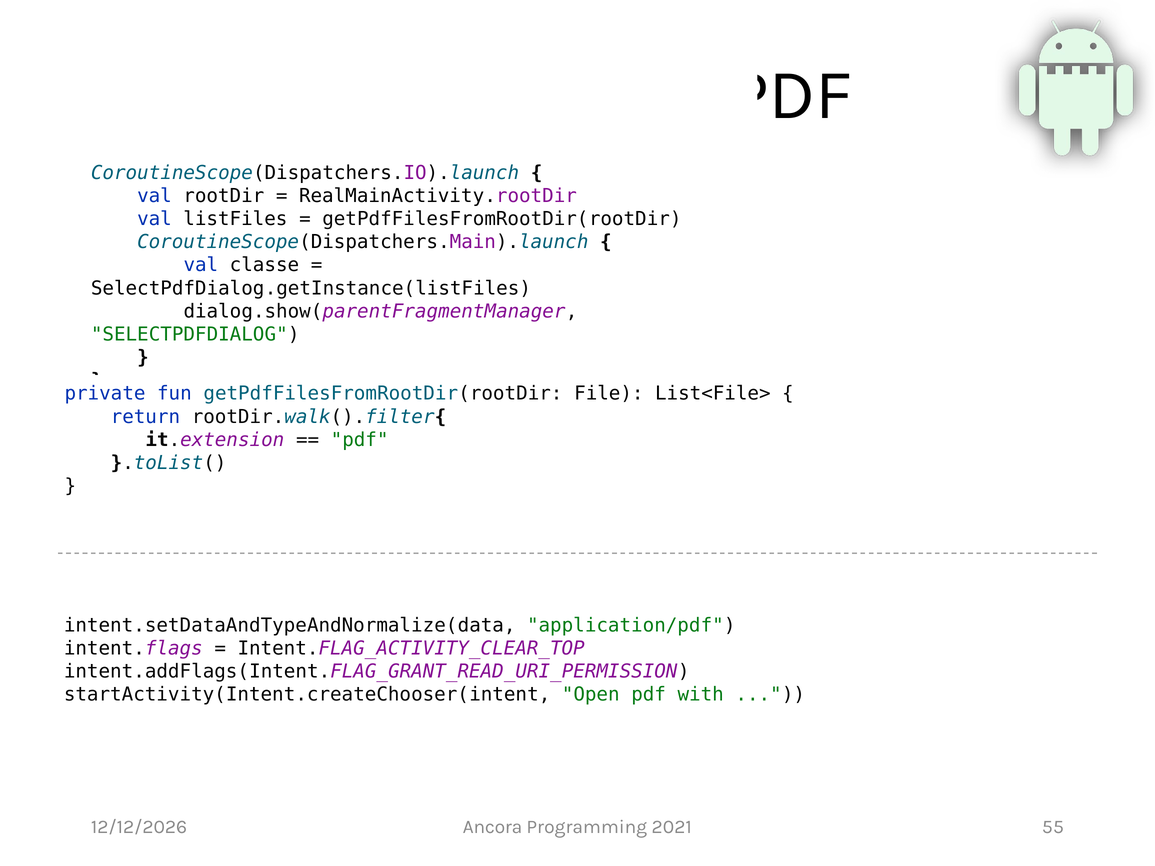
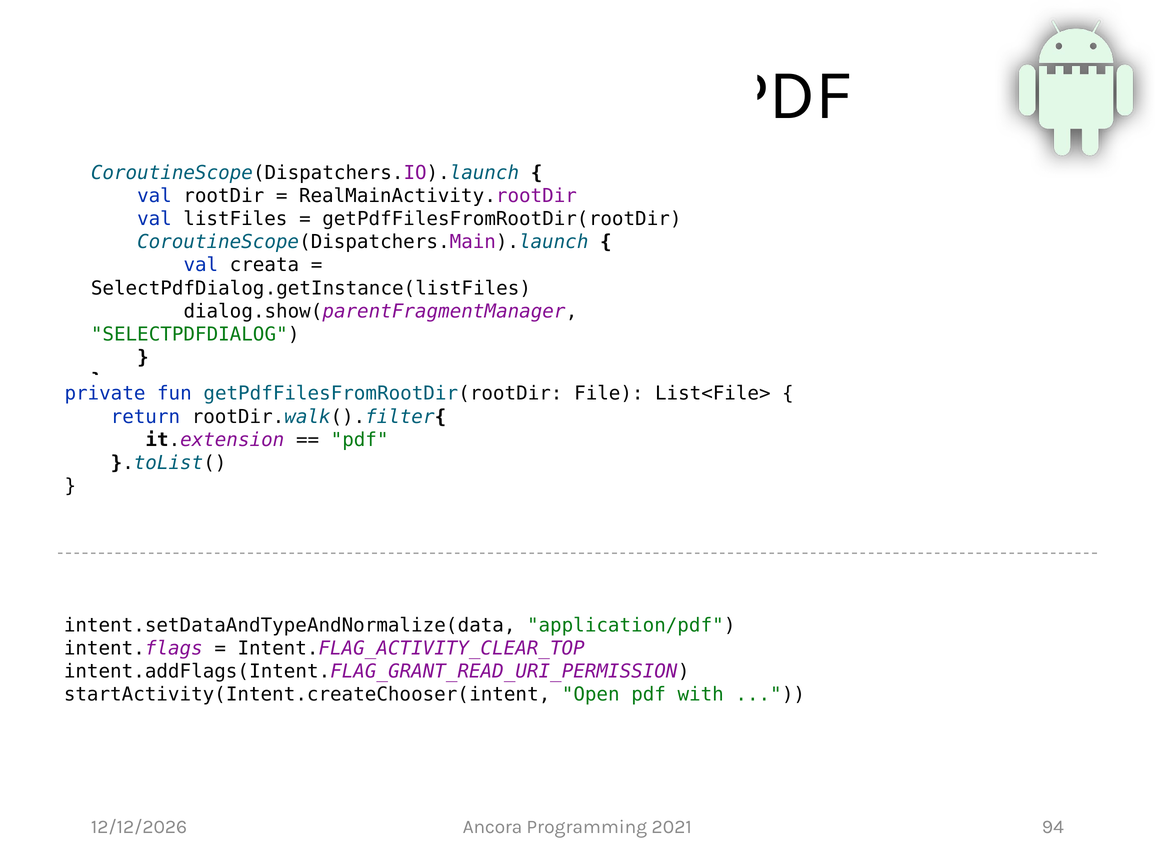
classe: classe -> creata
55: 55 -> 94
